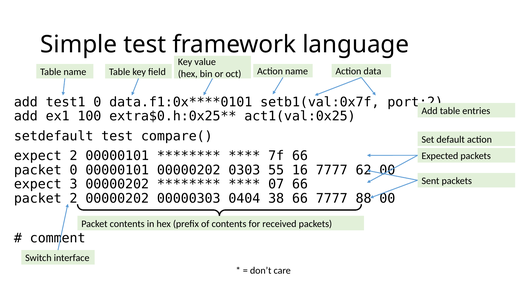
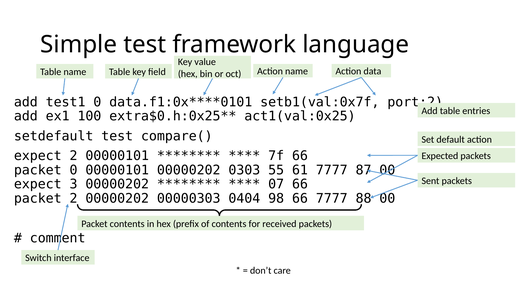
16: 16 -> 61
62: 62 -> 87
38: 38 -> 98
